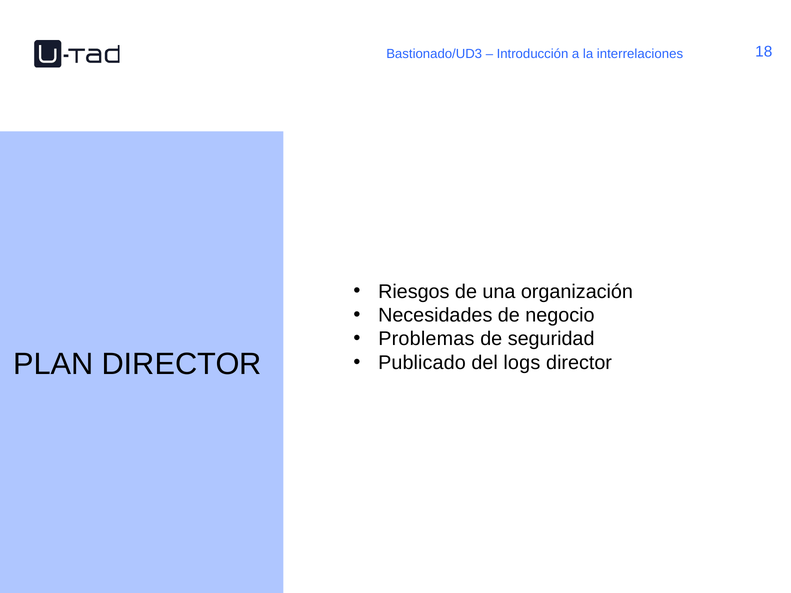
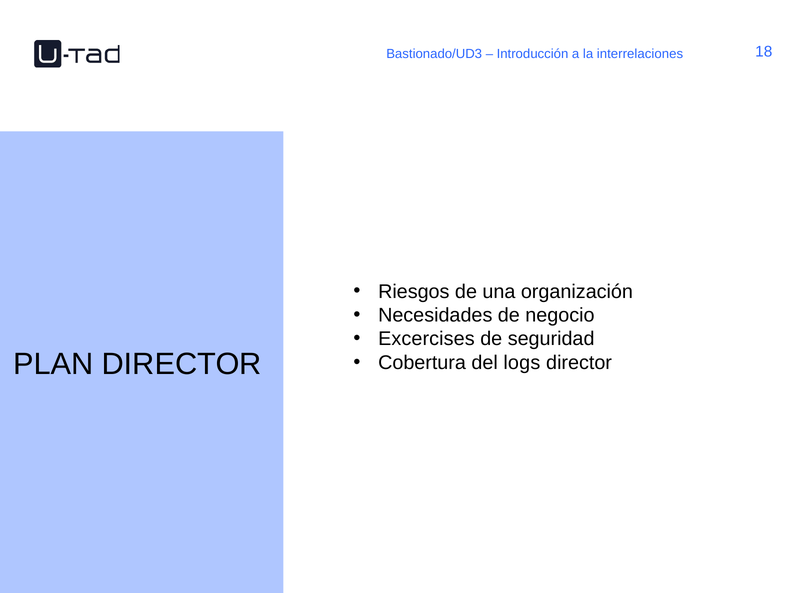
Problemas: Problemas -> Excercises
Publicado: Publicado -> Cobertura
